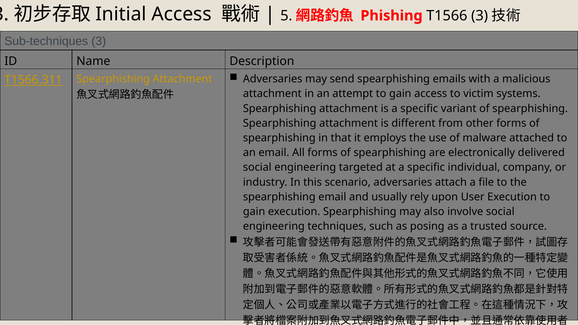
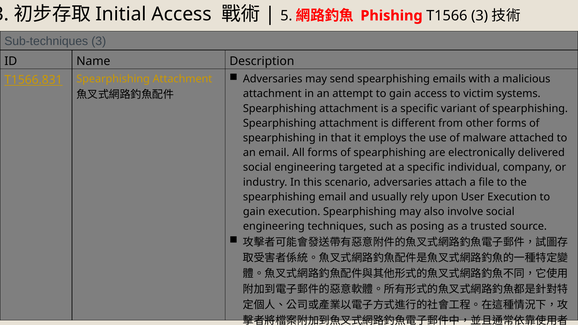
T1566.311: T1566.311 -> T1566.831
